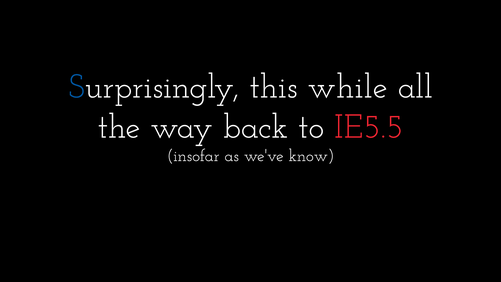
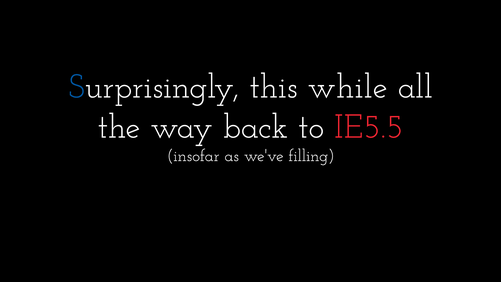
know: know -> filling
